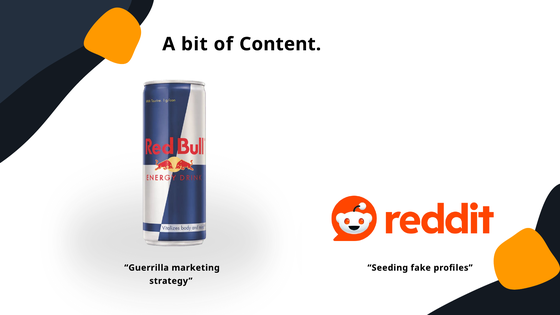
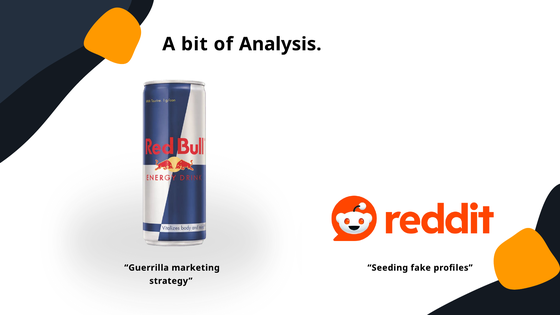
Content: Content -> Analysis
